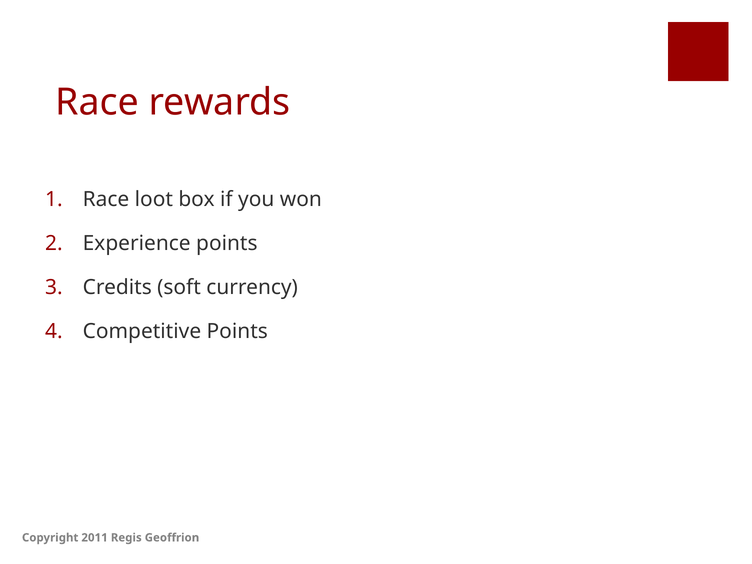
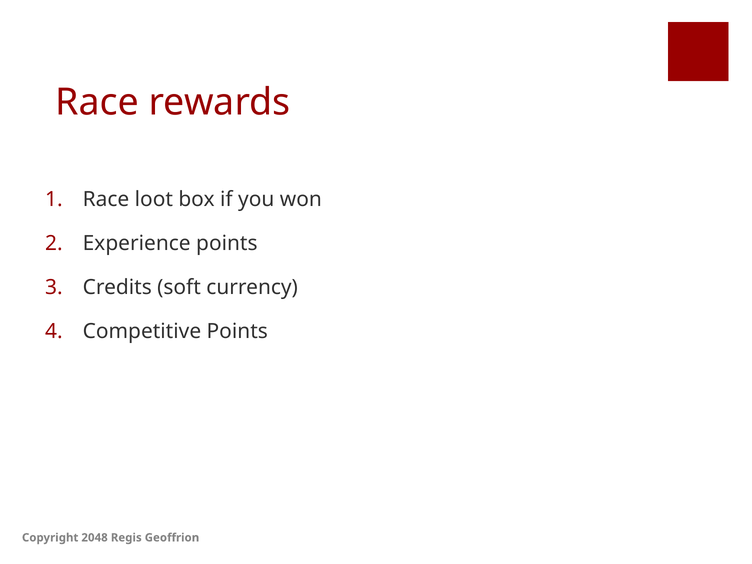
2011: 2011 -> 2048
